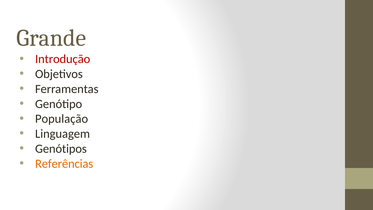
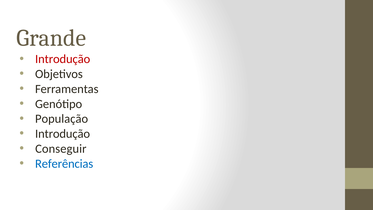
Linguagem at (63, 134): Linguagem -> Introdução
Genótipos: Genótipos -> Conseguir
Referências colour: orange -> blue
